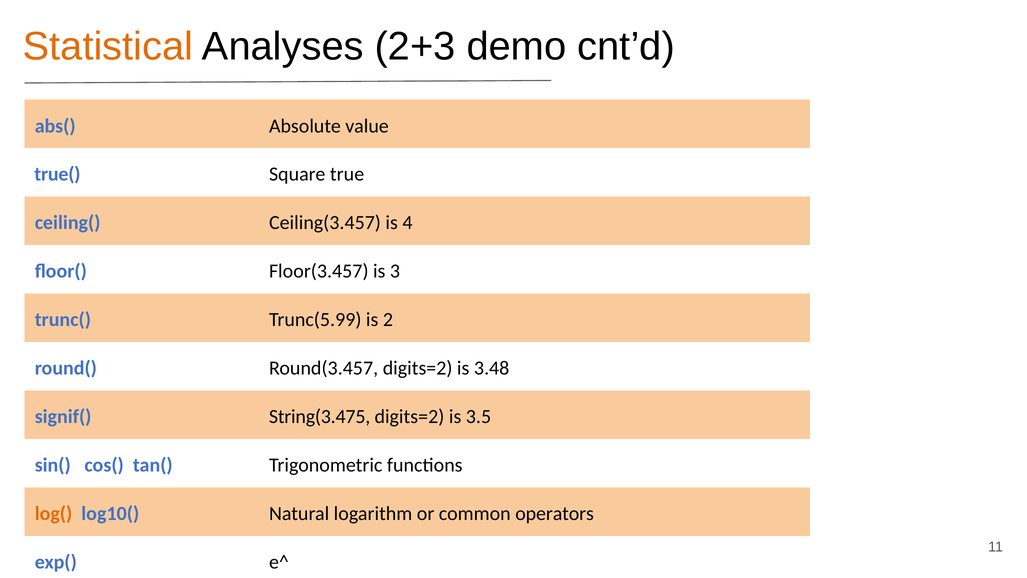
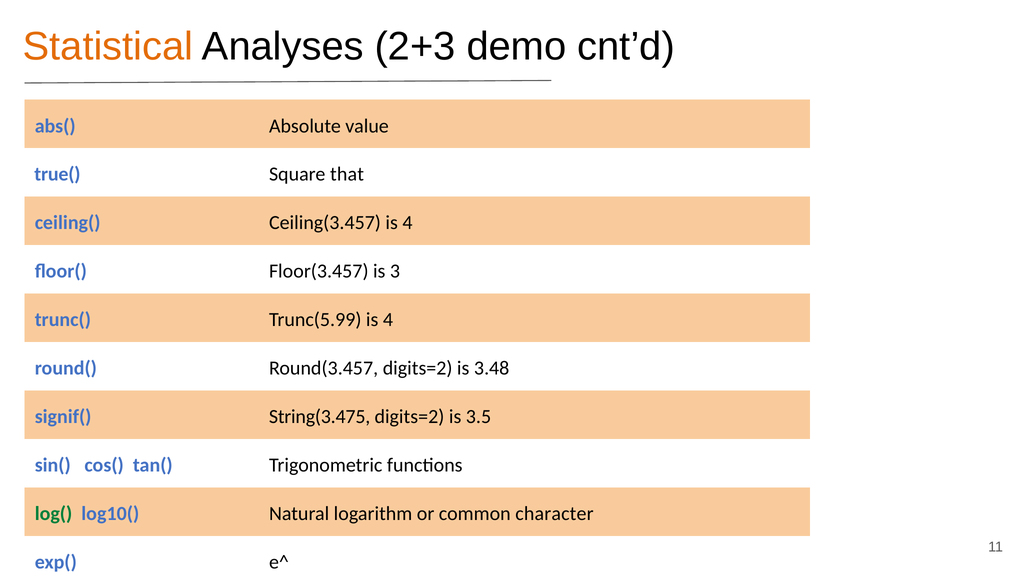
true: true -> that
Trunc(5.99 is 2: 2 -> 4
log( colour: orange -> green
operators: operators -> character
